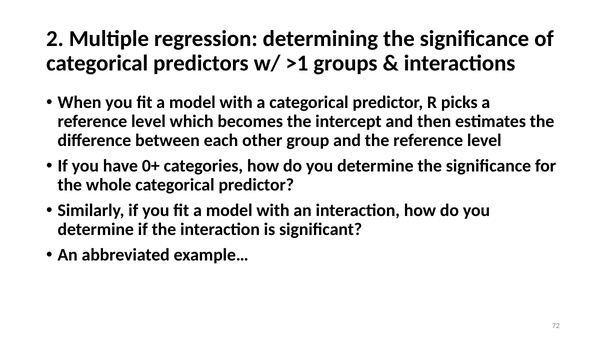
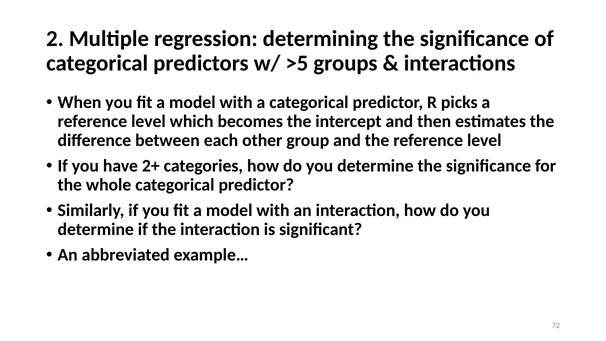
>1: >1 -> >5
0+: 0+ -> 2+
